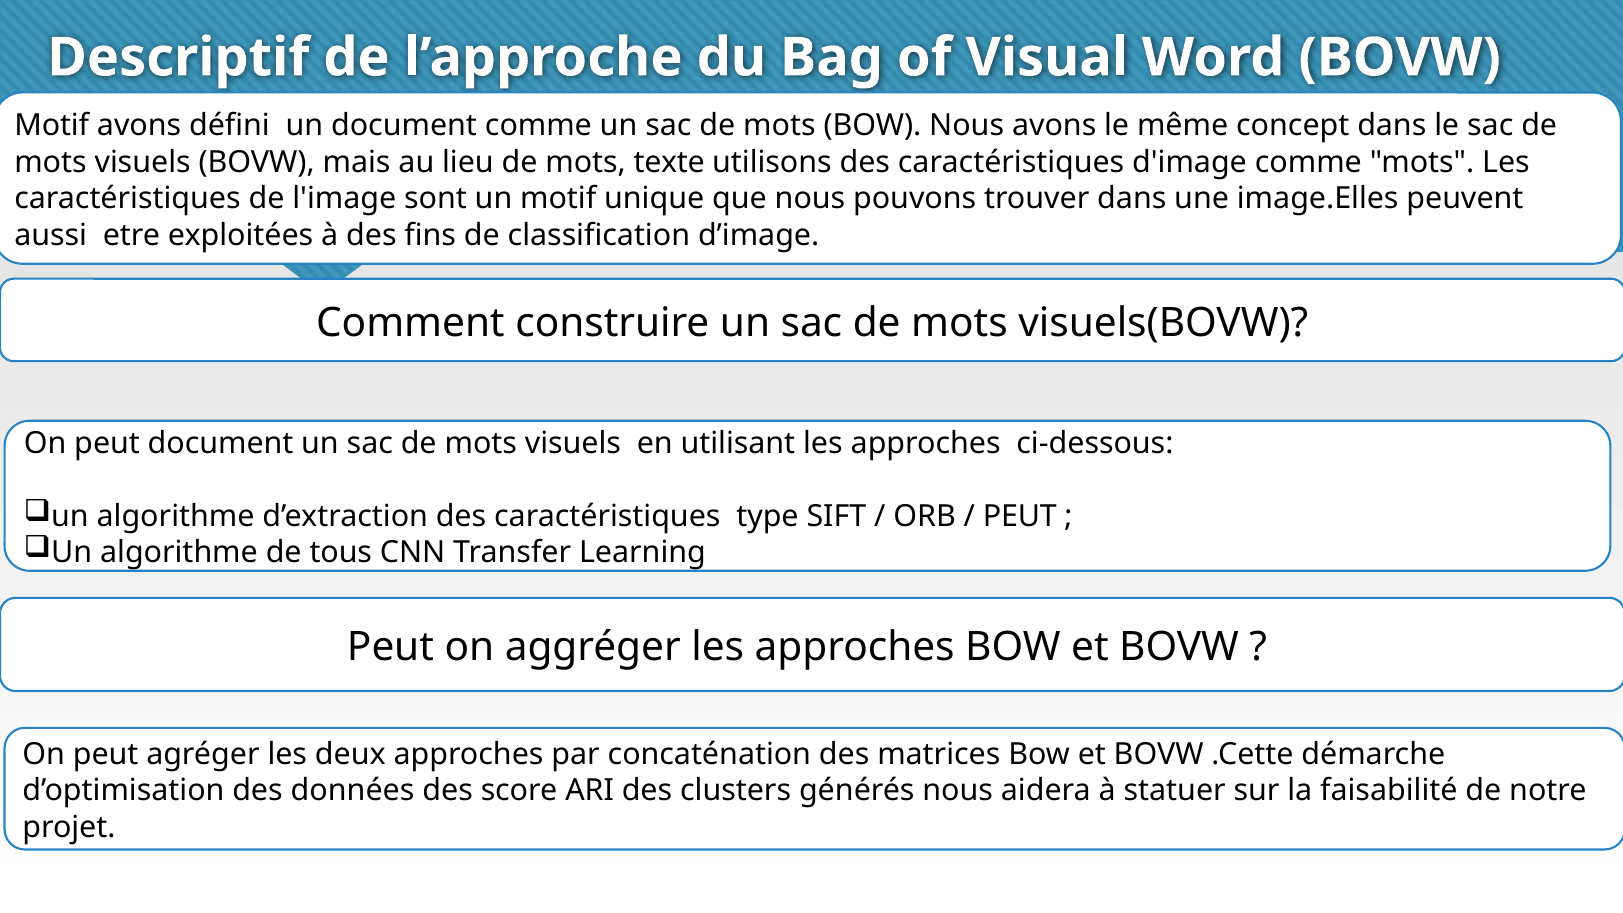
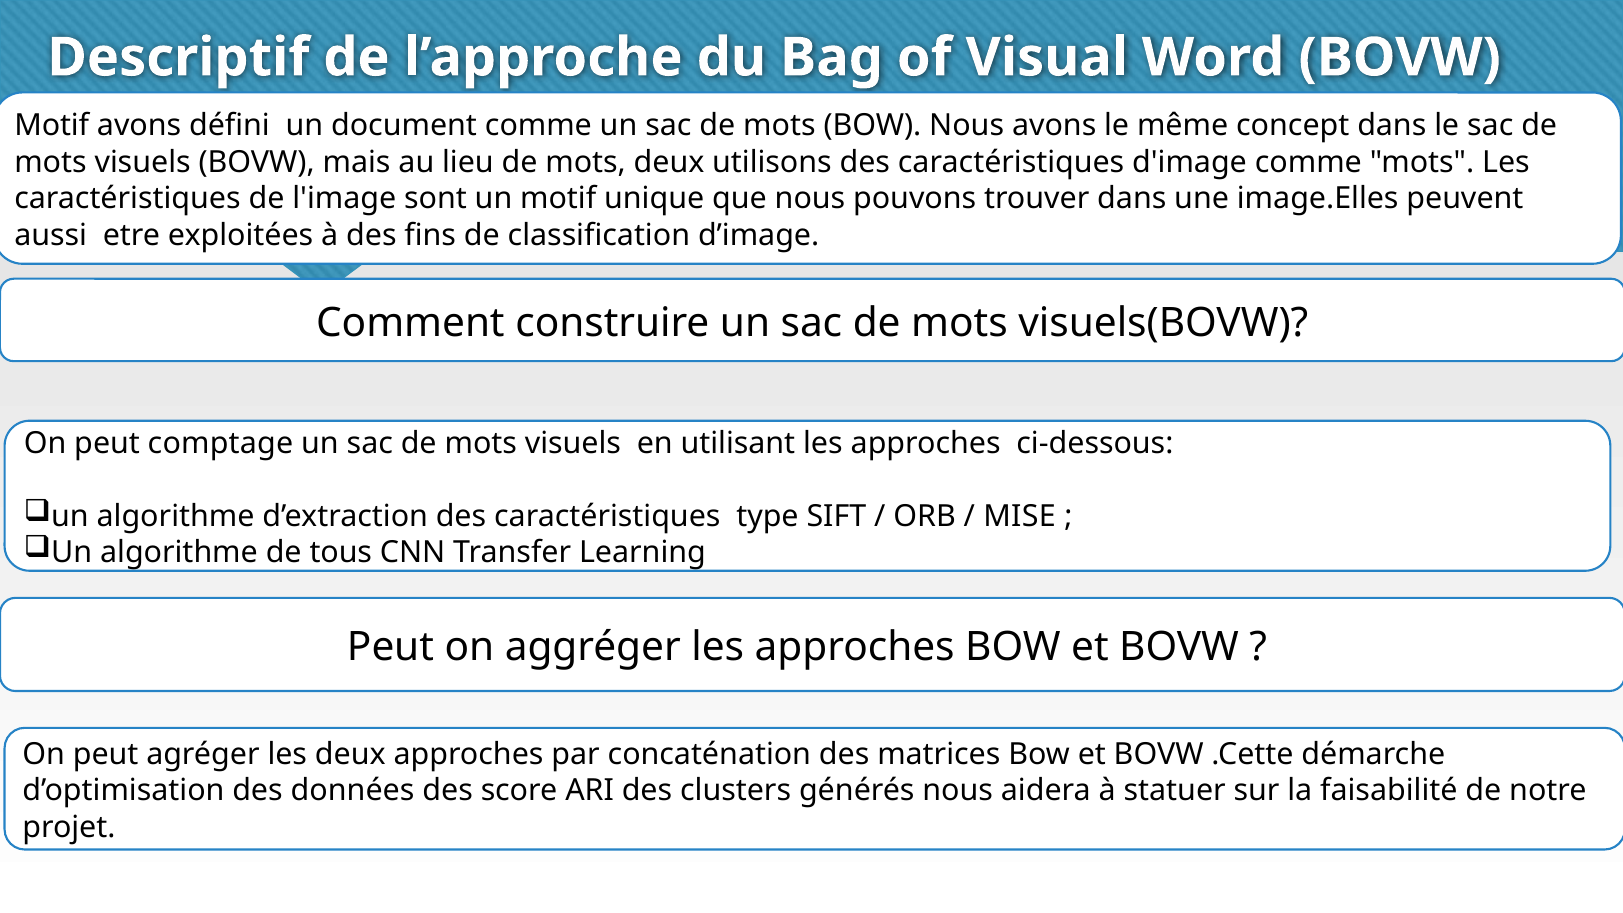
mots texte: texte -> deux
peut document: document -> comptage
PEUT at (1020, 516): PEUT -> MISE
